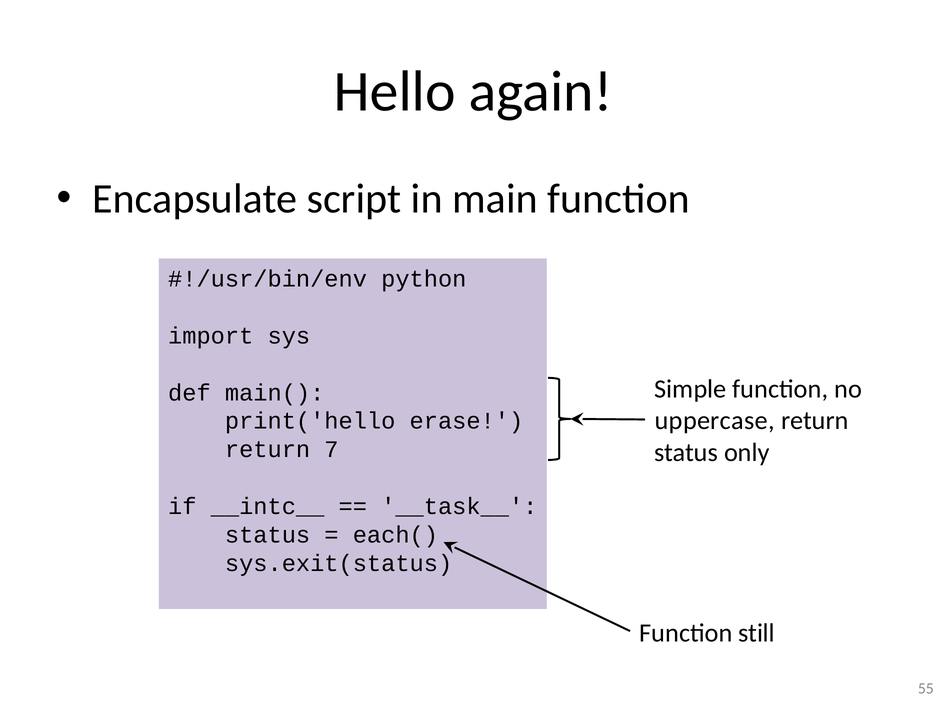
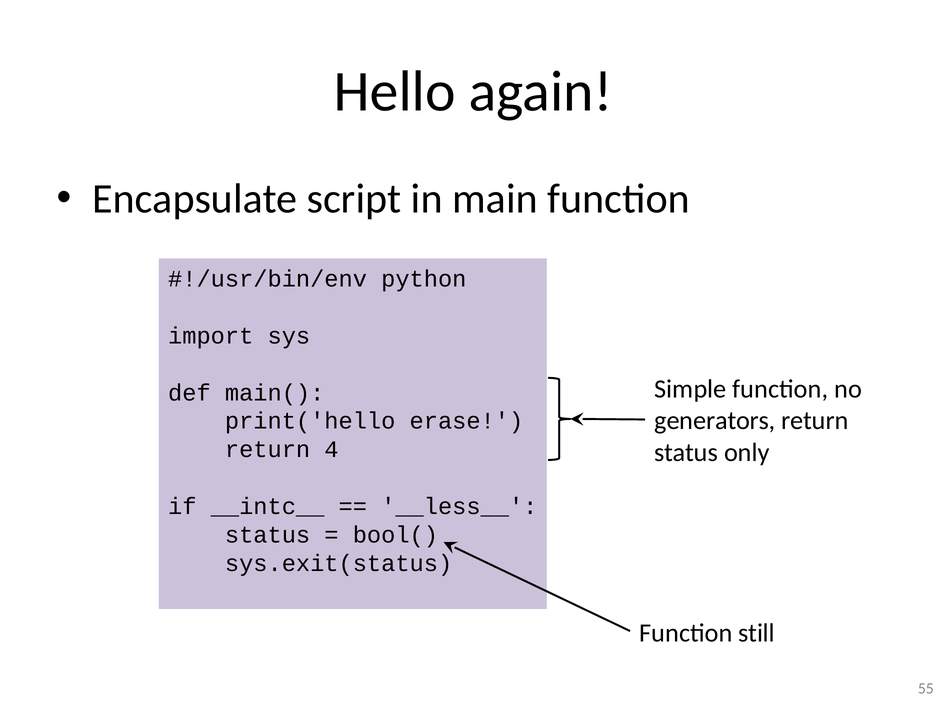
uppercase: uppercase -> generators
7: 7 -> 4
__task__: __task__ -> __less__
each(: each( -> bool(
